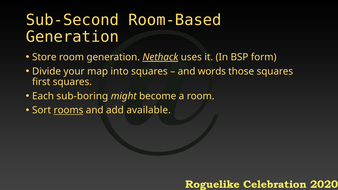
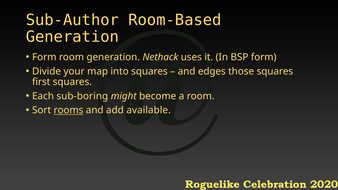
Sub-Second: Sub-Second -> Sub-Author
Store at (44, 57): Store -> Form
Nethack underline: present -> none
words: words -> edges
